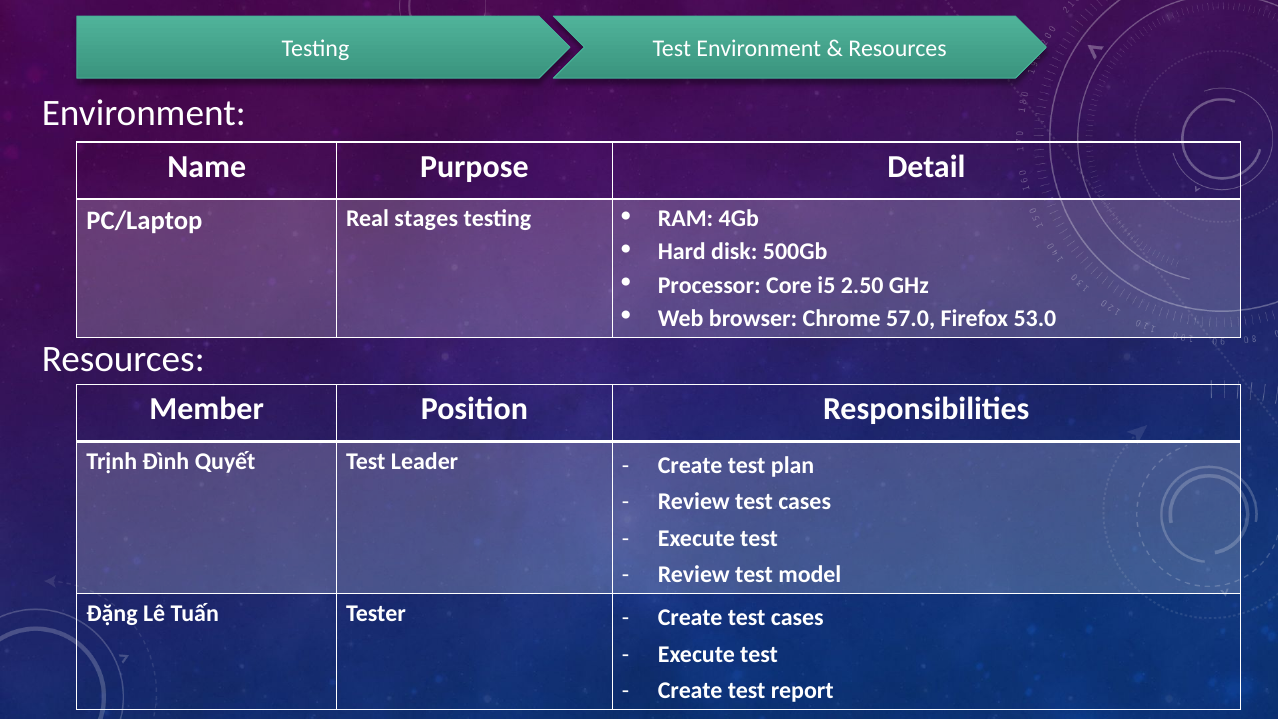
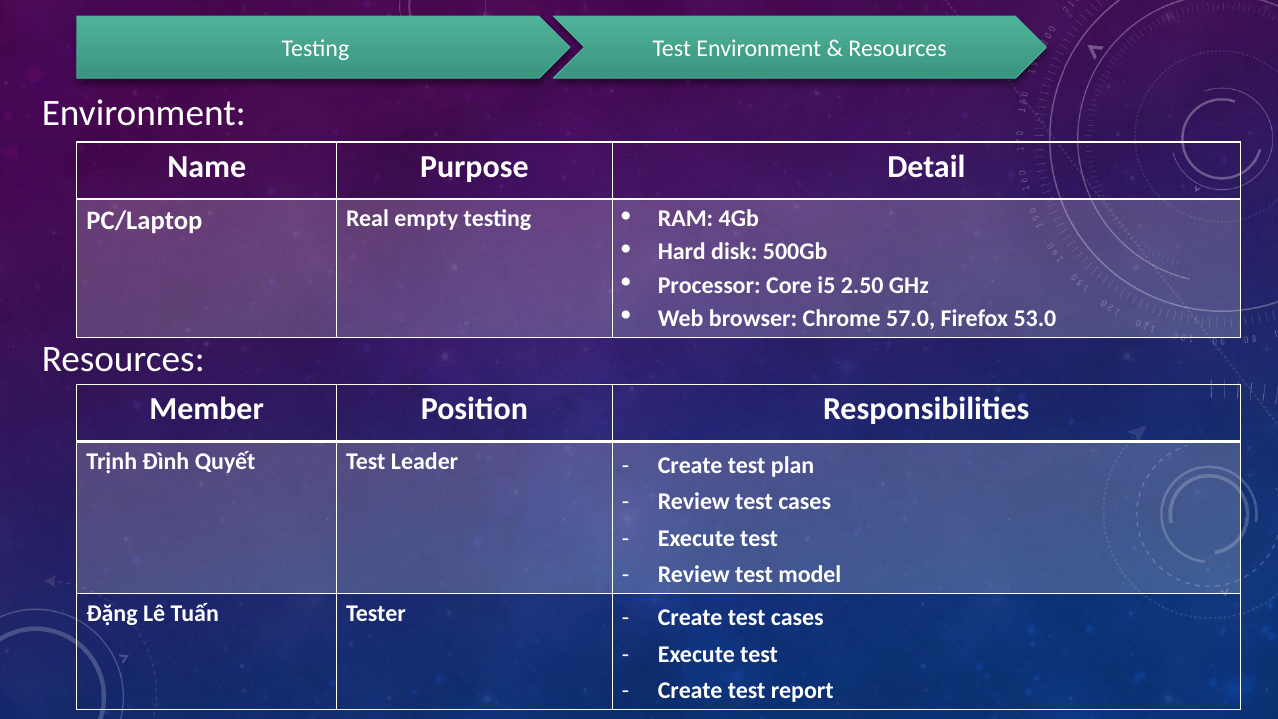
stages: stages -> empty
